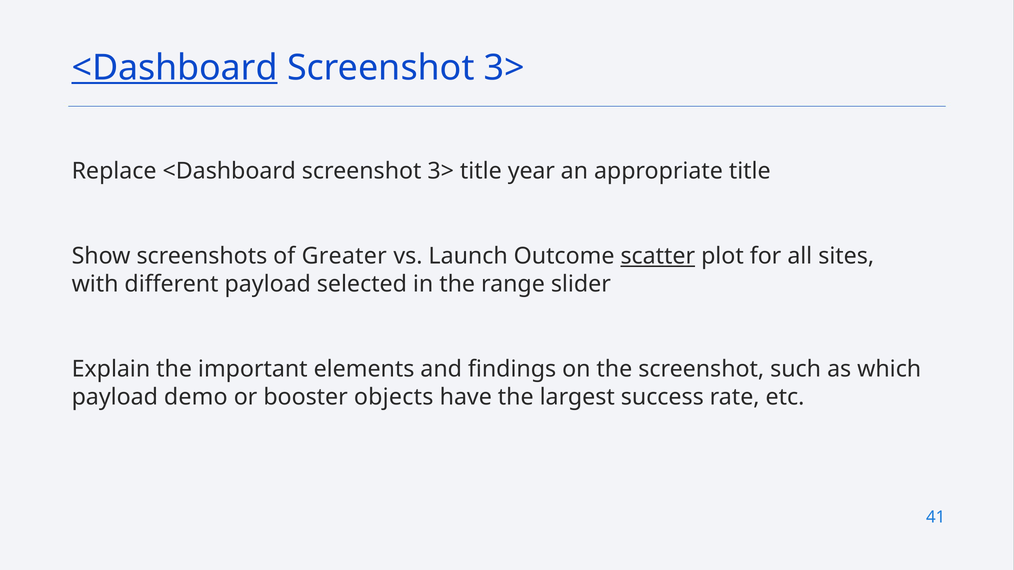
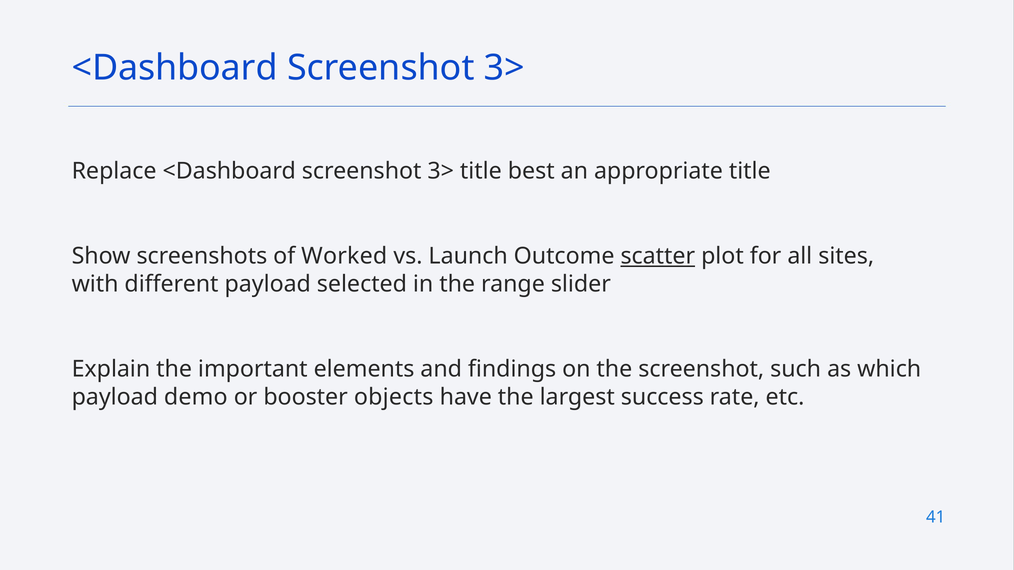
<Dashboard at (175, 68) underline: present -> none
year: year -> best
Greater: Greater -> Worked
